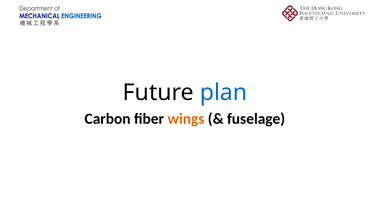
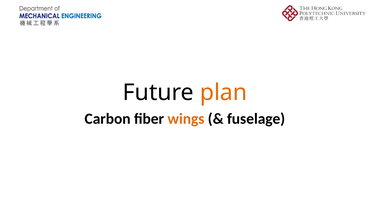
plan colour: blue -> orange
